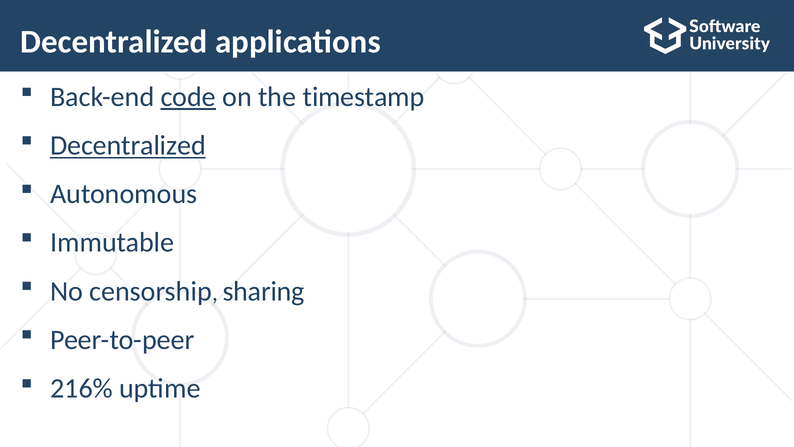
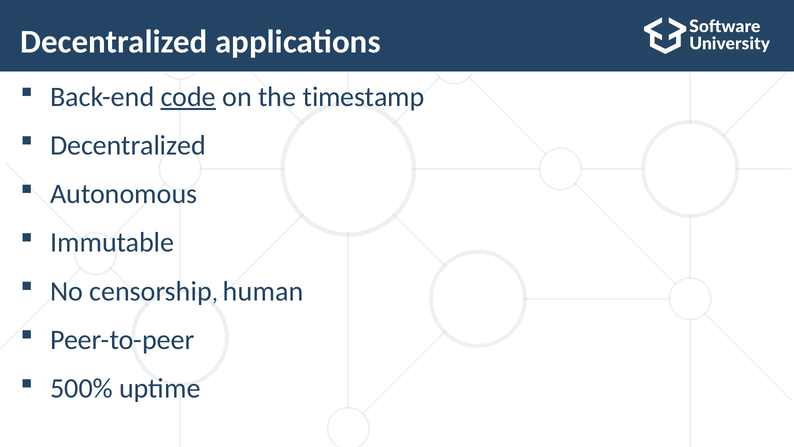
Decentralized at (128, 145) underline: present -> none
sharing: sharing -> human
216%: 216% -> 500%
